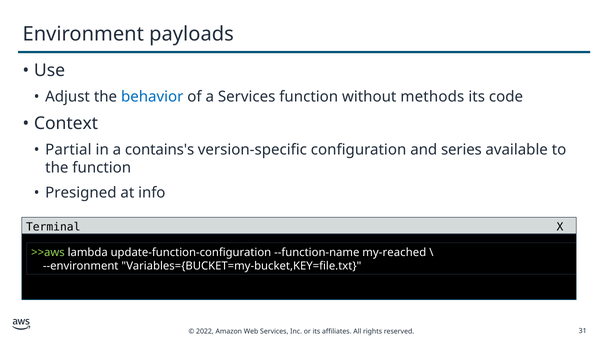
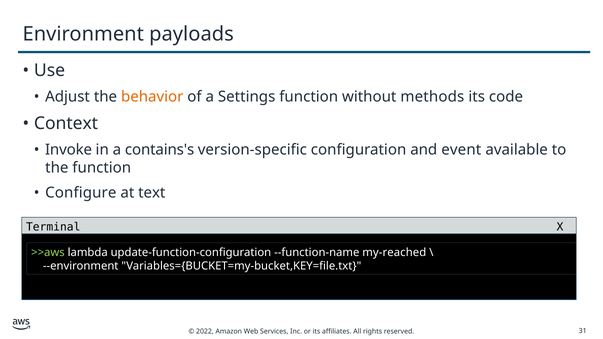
behavior colour: blue -> orange
a Services: Services -> Settings
Partial: Partial -> Invoke
series: series -> event
Presigned: Presigned -> Configure
info: info -> text
